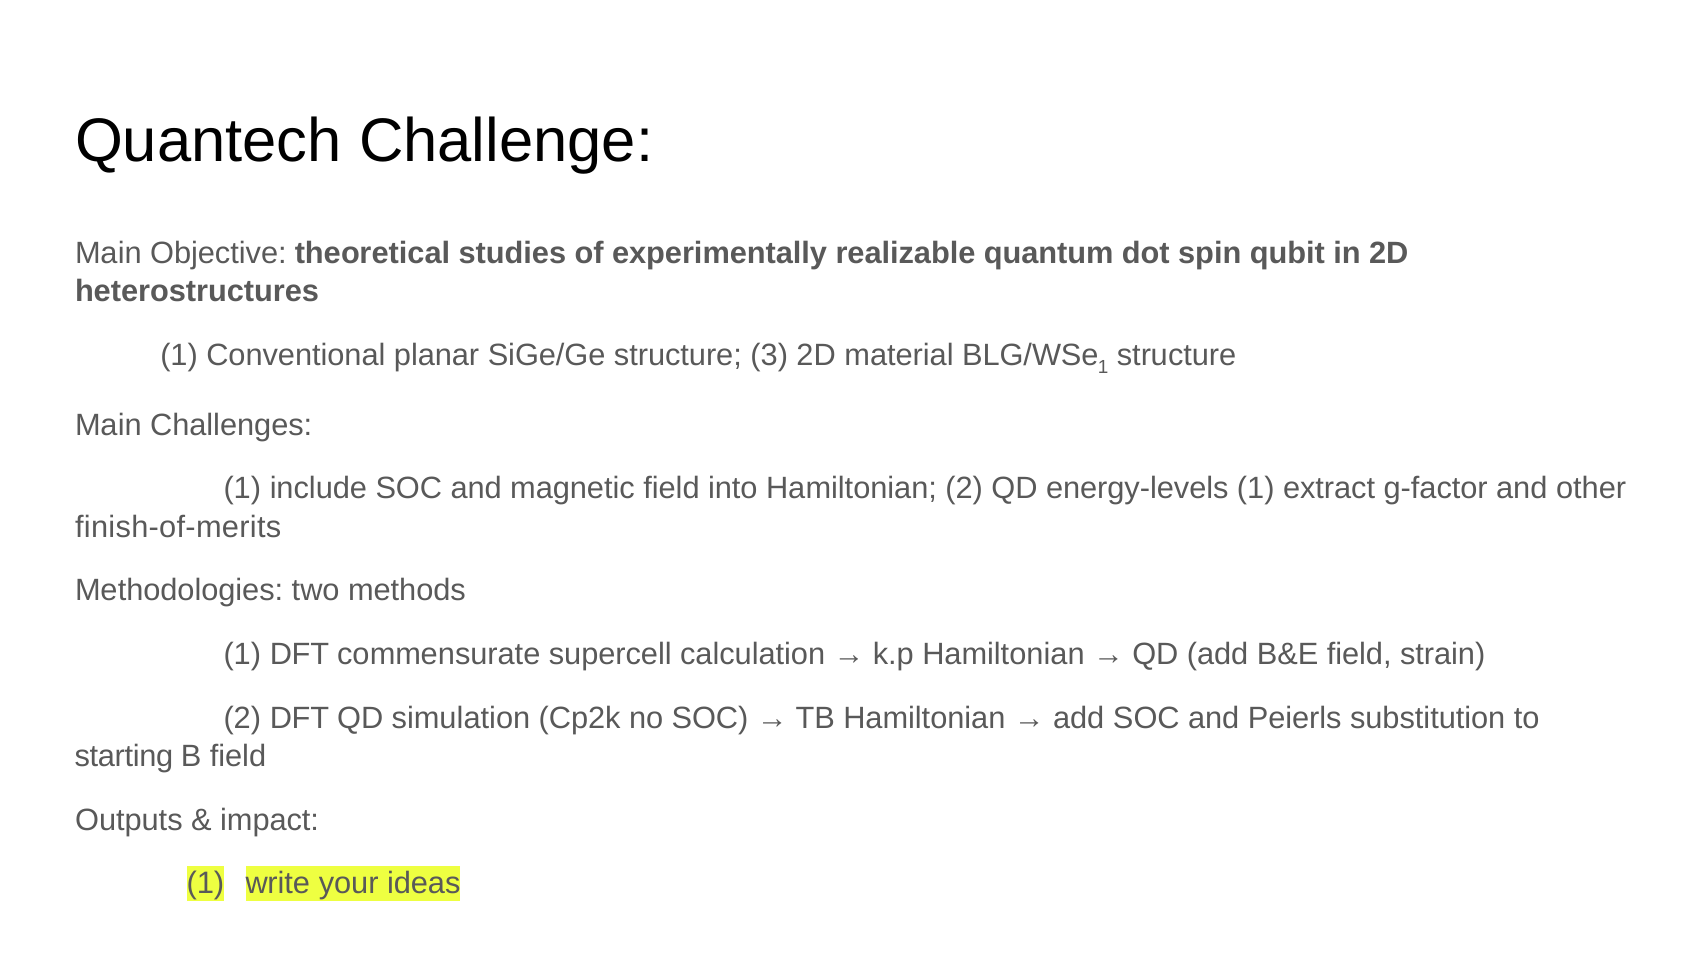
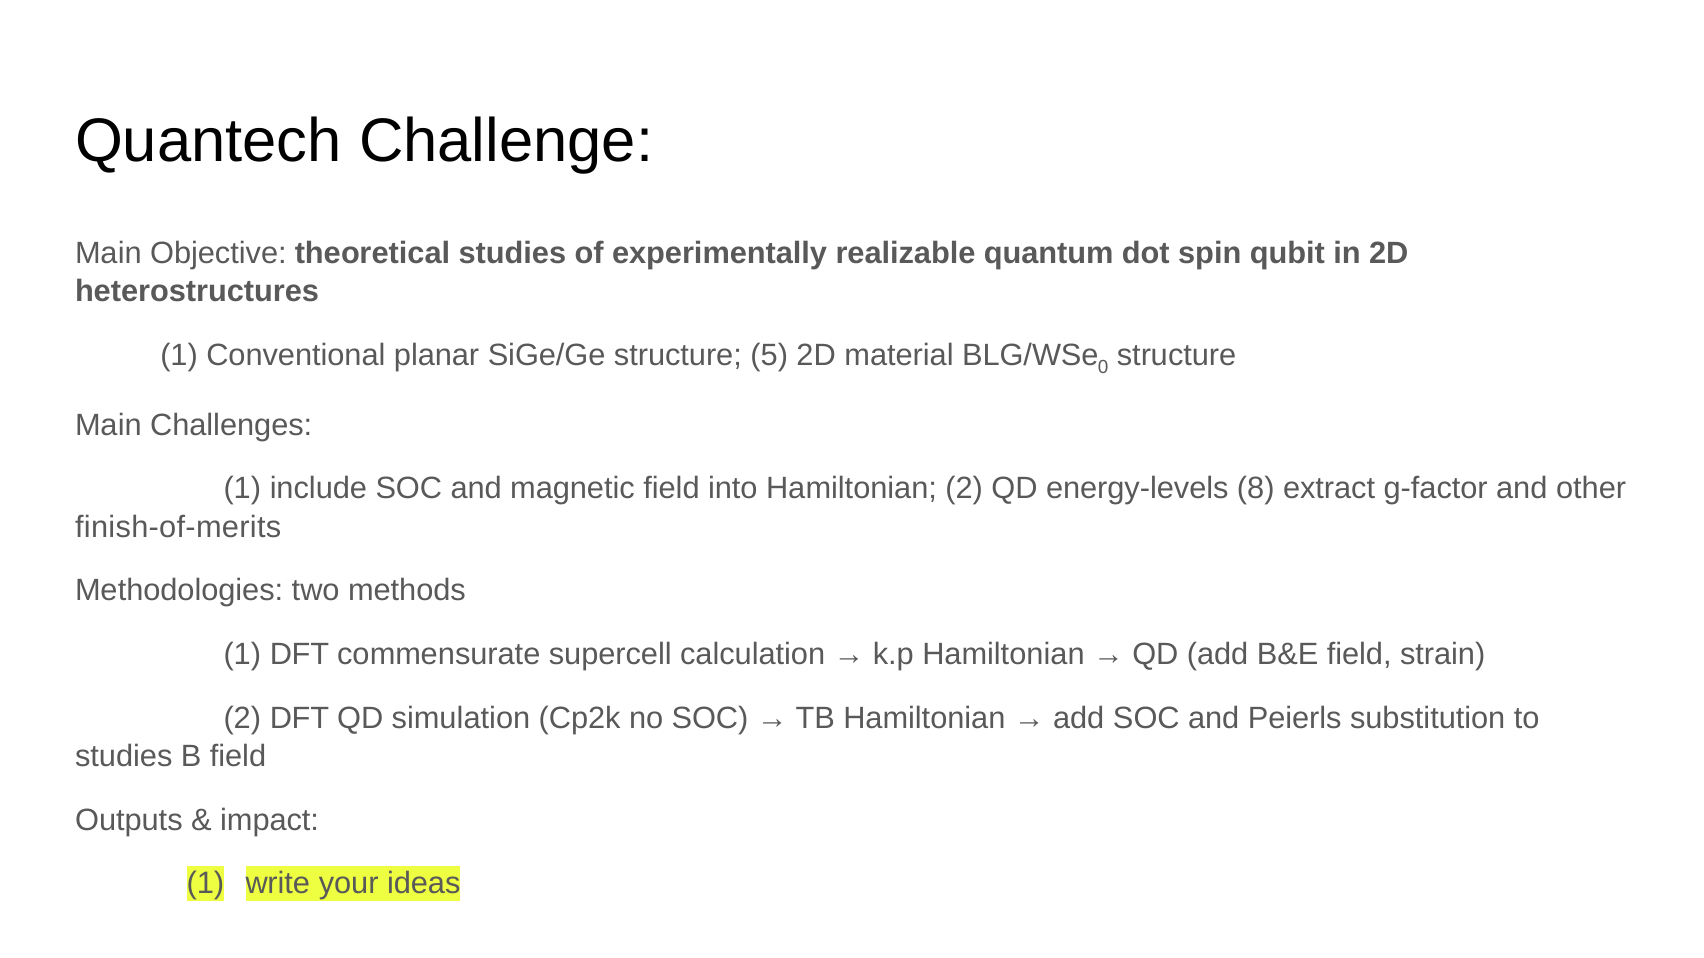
3: 3 -> 5
1 at (1103, 368): 1 -> 0
energy-levels 1: 1 -> 8
starting at (124, 757): starting -> studies
